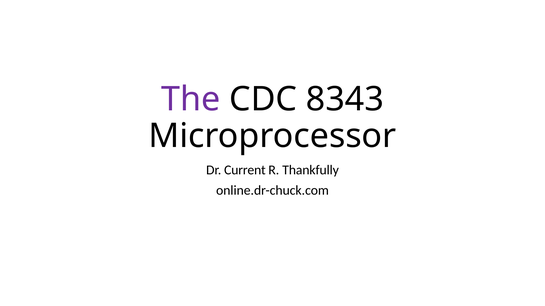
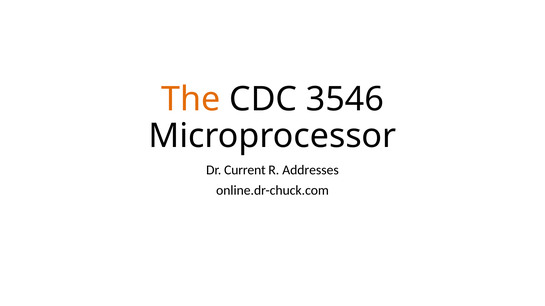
The colour: purple -> orange
8343: 8343 -> 3546
Thankfully: Thankfully -> Addresses
